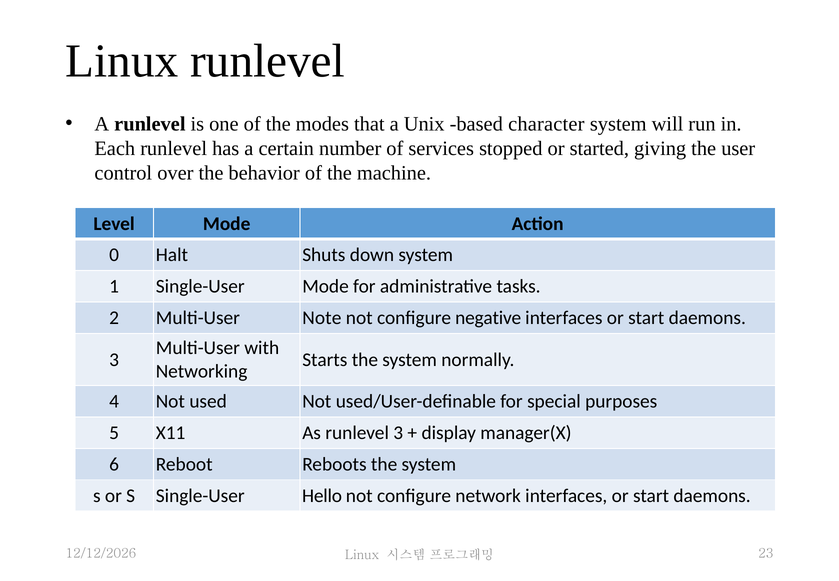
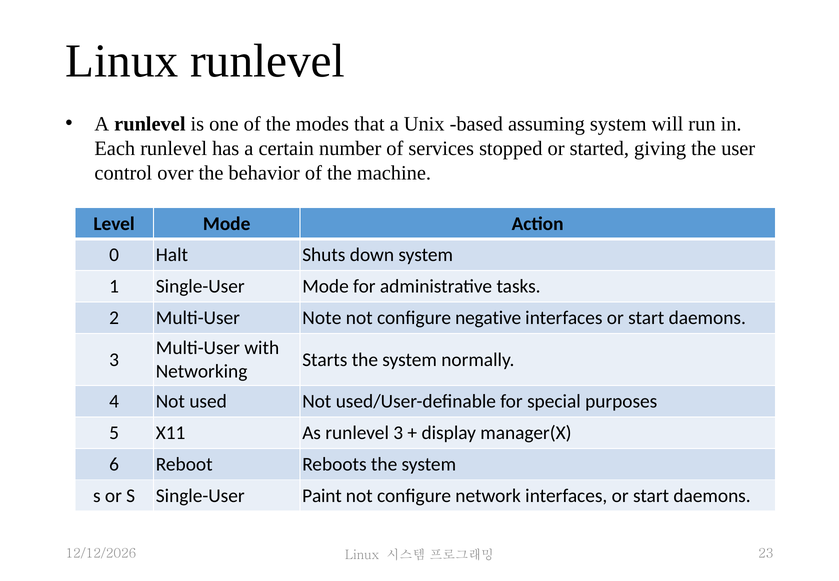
character: character -> assuming
Hello: Hello -> Paint
